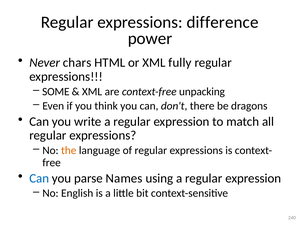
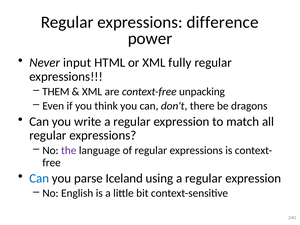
chars: chars -> input
SOME: SOME -> THEM
the colour: orange -> purple
Names: Names -> Iceland
